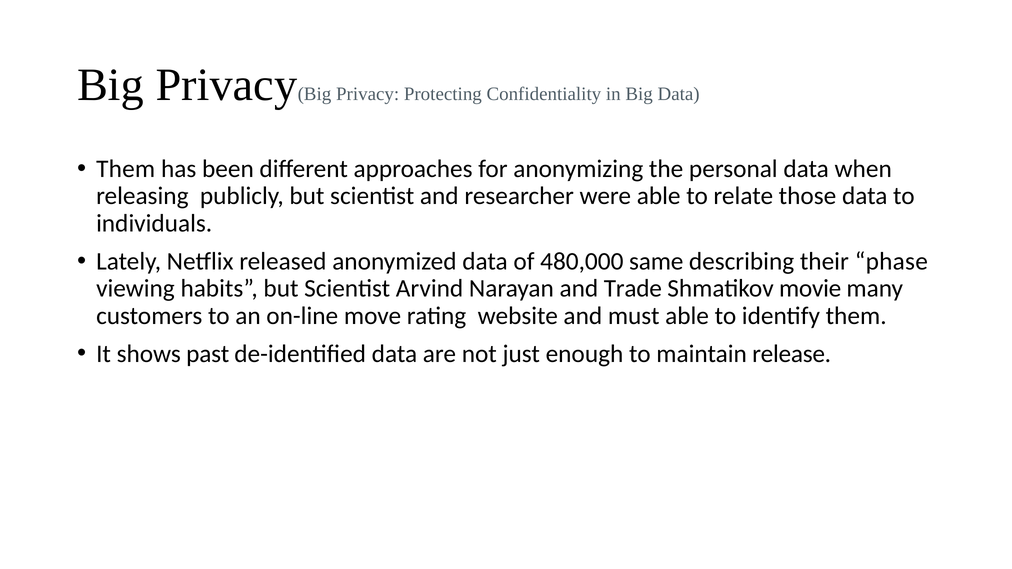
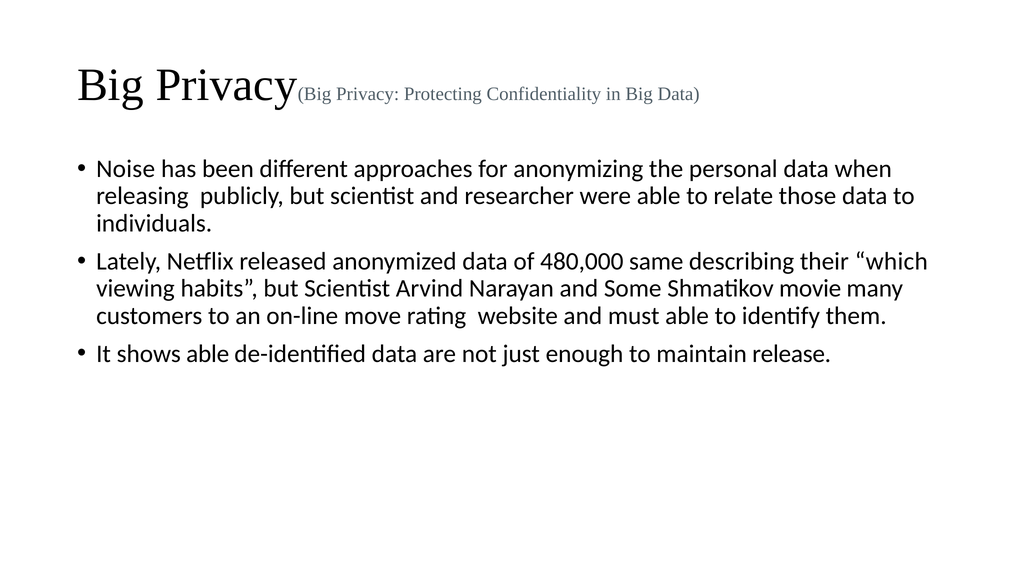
Them at (126, 169): Them -> Noise
phase: phase -> which
Trade: Trade -> Some
shows past: past -> able
